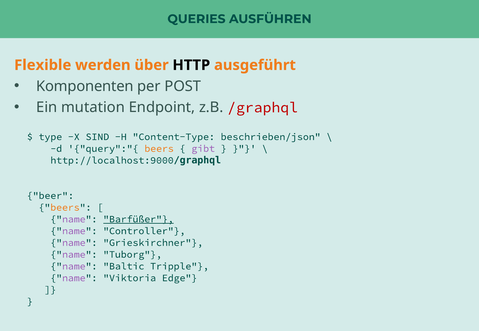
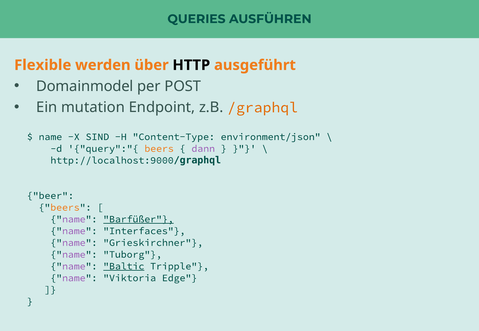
Komponenten: Komponenten -> Domainmodel
/graphql at (263, 108) colour: red -> orange
type at (50, 137): type -> name
beschrieben/json: beschrieben/json -> environment/json
gibt: gibt -> dann
Controller: Controller -> Interfaces
Baltic underline: none -> present
